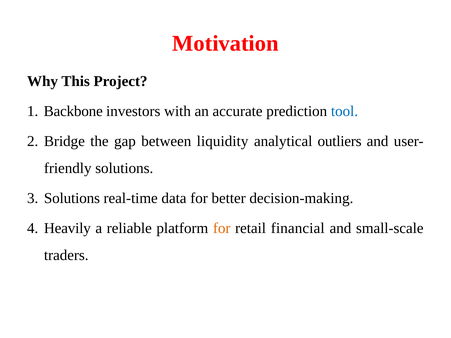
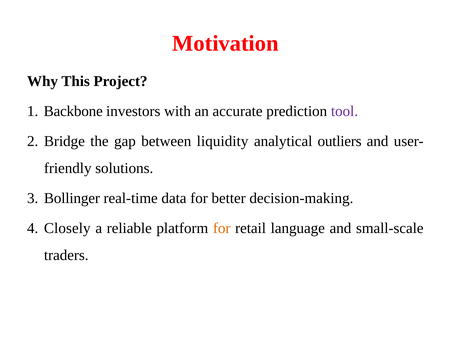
tool colour: blue -> purple
Solutions at (72, 198): Solutions -> Bollinger
Heavily: Heavily -> Closely
financial: financial -> language
